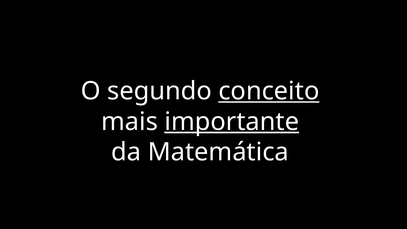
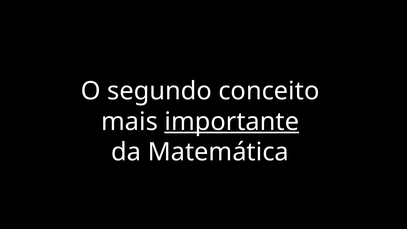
conceito underline: present -> none
